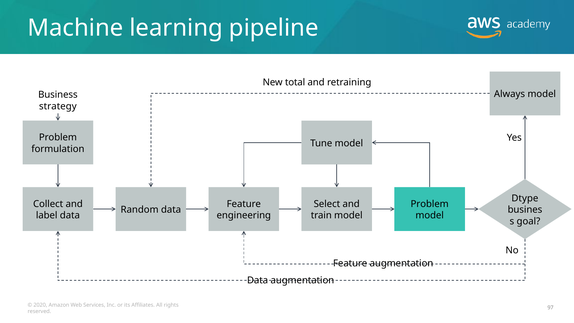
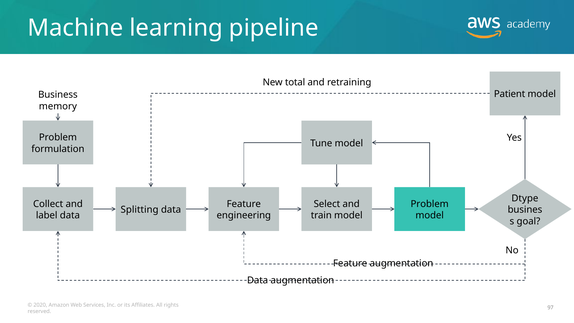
Always: Always -> Patient
strategy: strategy -> memory
Random: Random -> Splitting
